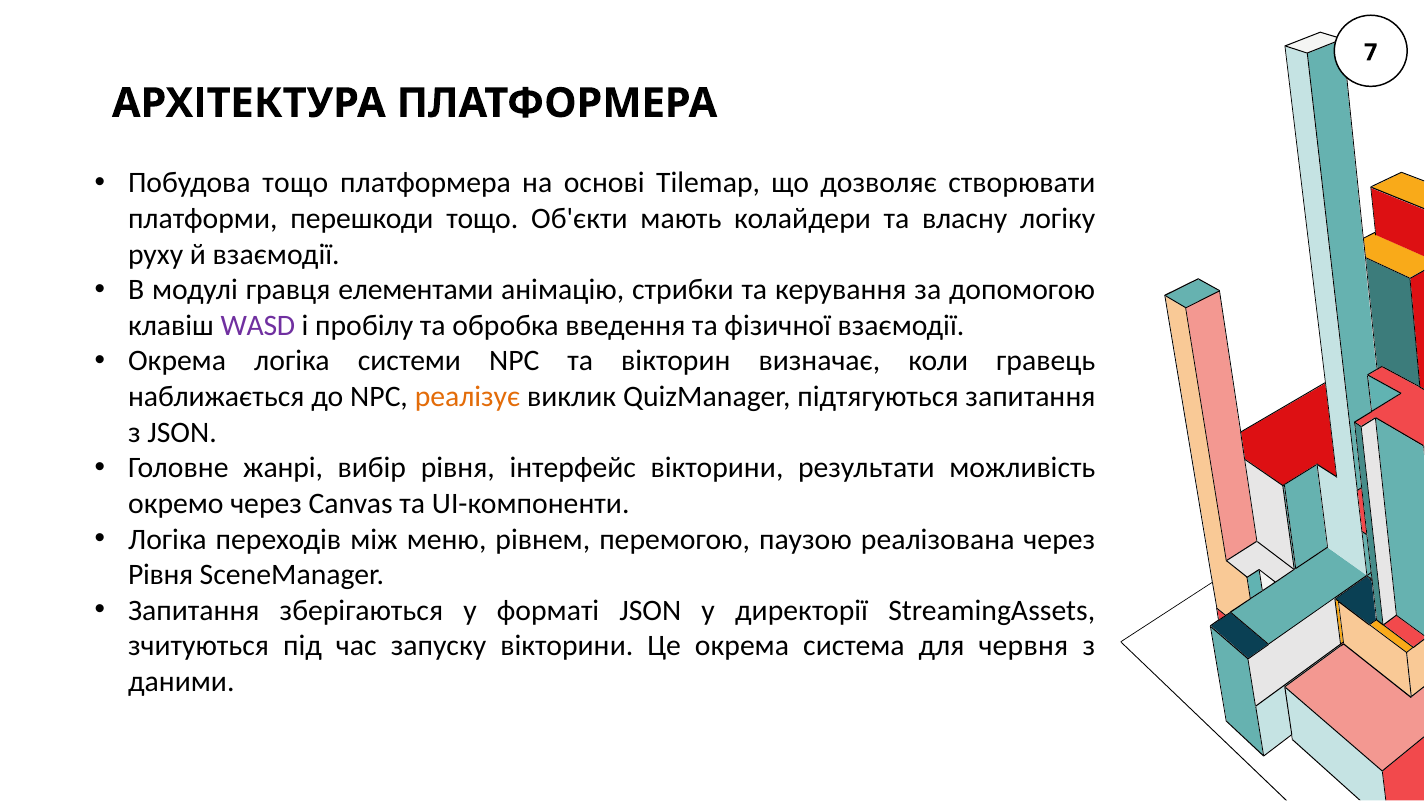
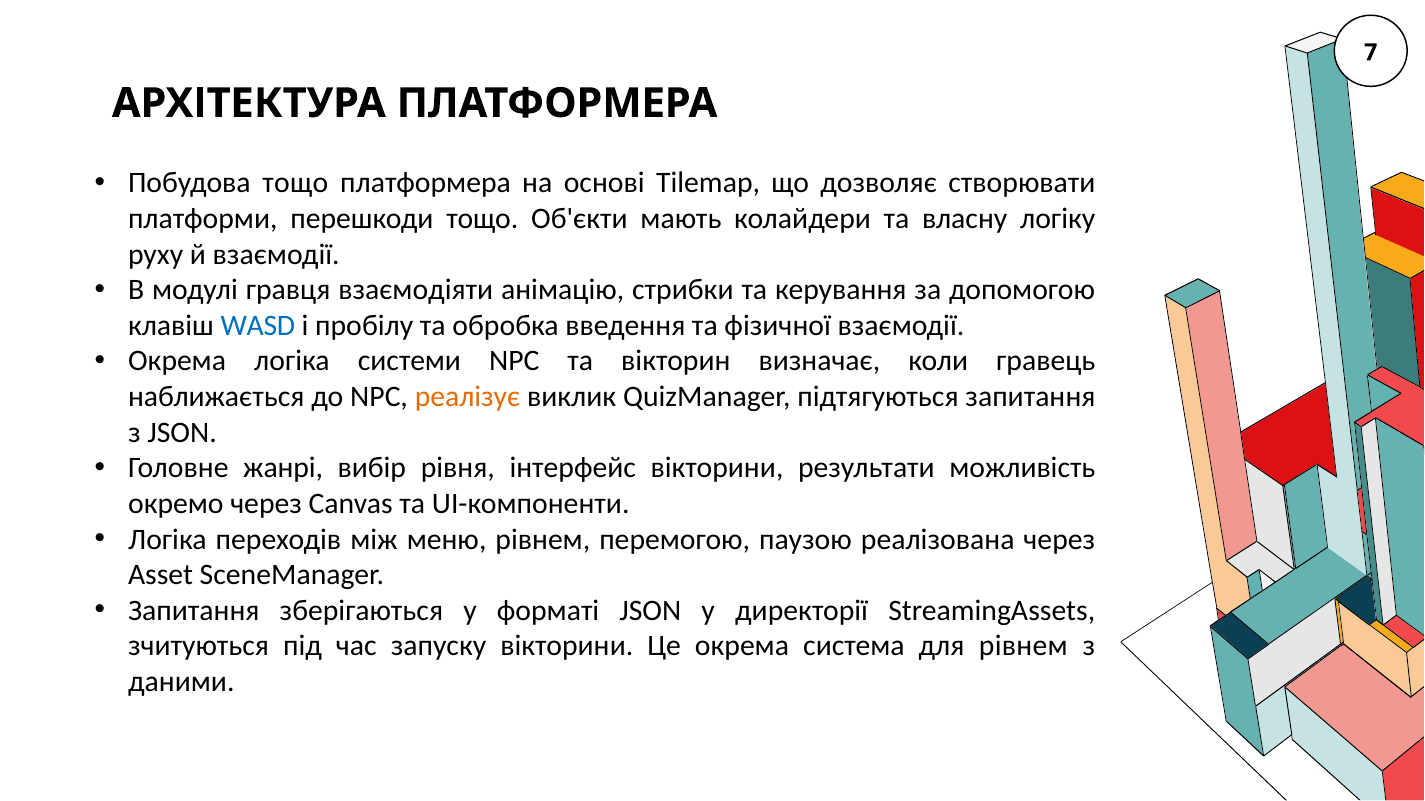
елементами: елементами -> взаємодіяти
WASD colour: purple -> blue
Рівня at (161, 575): Рівня -> Asset
для червня: червня -> рівнем
